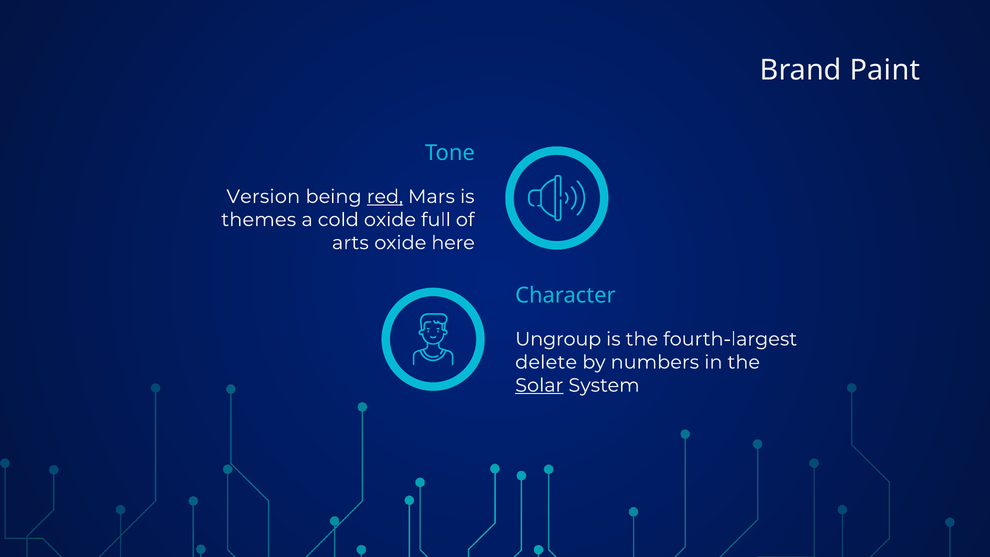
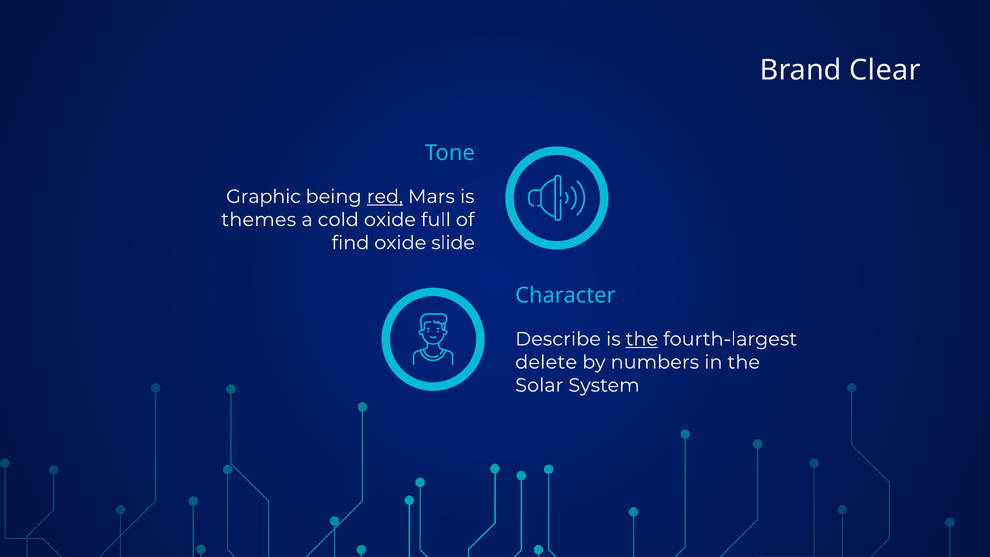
Paint: Paint -> Clear
Version: Version -> Graphic
arts: arts -> find
here: here -> slide
Ungroup: Ungroup -> Describe
the at (642, 339) underline: none -> present
Solar underline: present -> none
